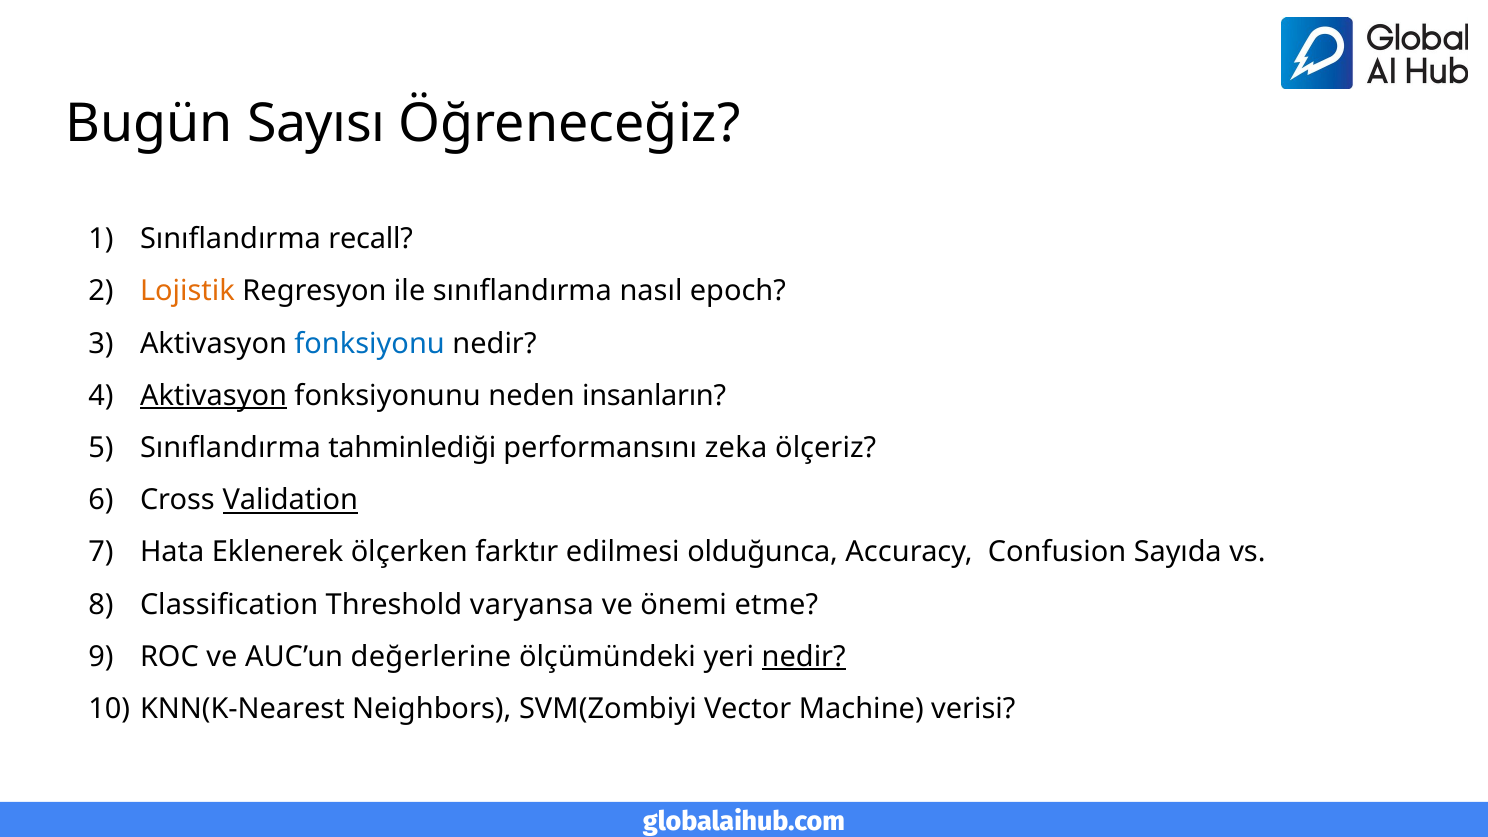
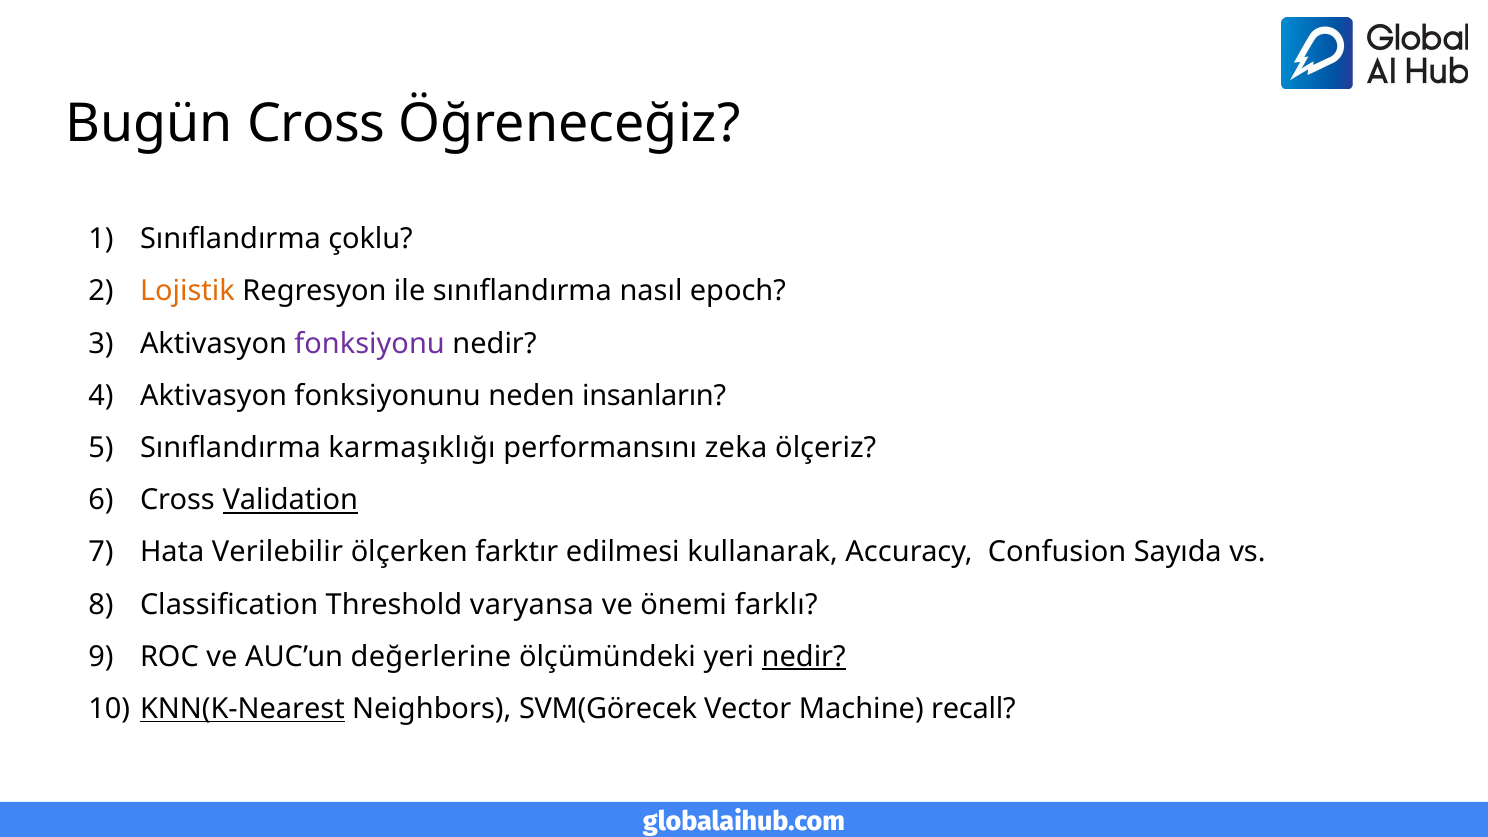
Bugün Sayısı: Sayısı -> Cross
recall: recall -> çoklu
fonksiyonu colour: blue -> purple
Aktivasyon at (213, 396) underline: present -> none
tahminlediği: tahminlediği -> karmaşıklığı
Eklenerek: Eklenerek -> Verilebilir
olduğunca: olduğunca -> kullanarak
etme: etme -> farklı
KNN(K-Nearest underline: none -> present
SVM(Zombiyi: SVM(Zombiyi -> SVM(Görecek
verisi: verisi -> recall
